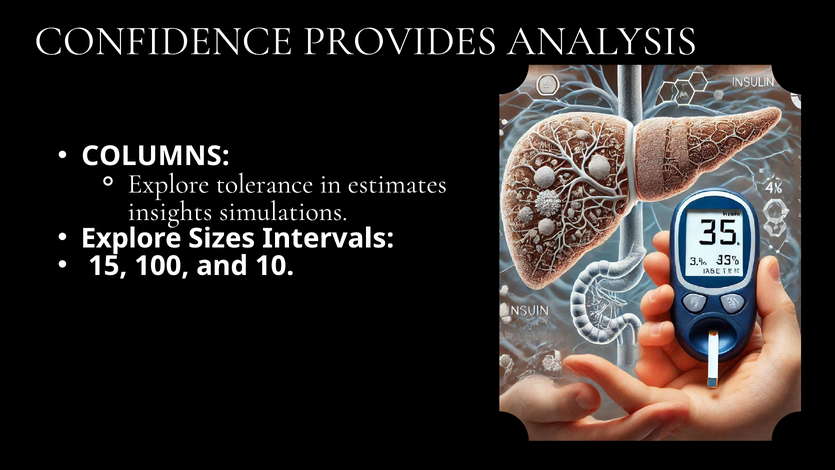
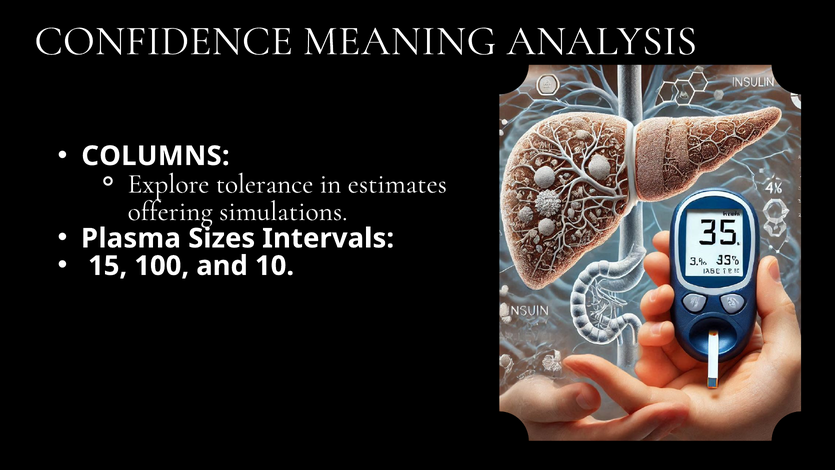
PROVIDES: PROVIDES -> MEANING
insights: insights -> offering
Explore at (131, 238): Explore -> Plasma
